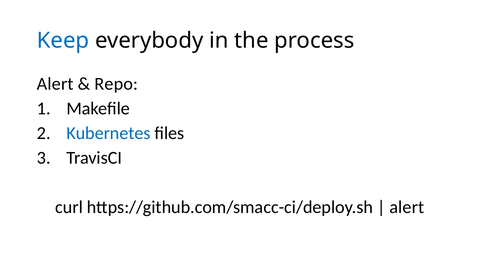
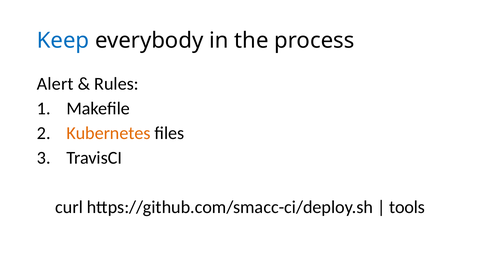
Repo: Repo -> Rules
Kubernetes colour: blue -> orange
alert at (407, 207): alert -> tools
